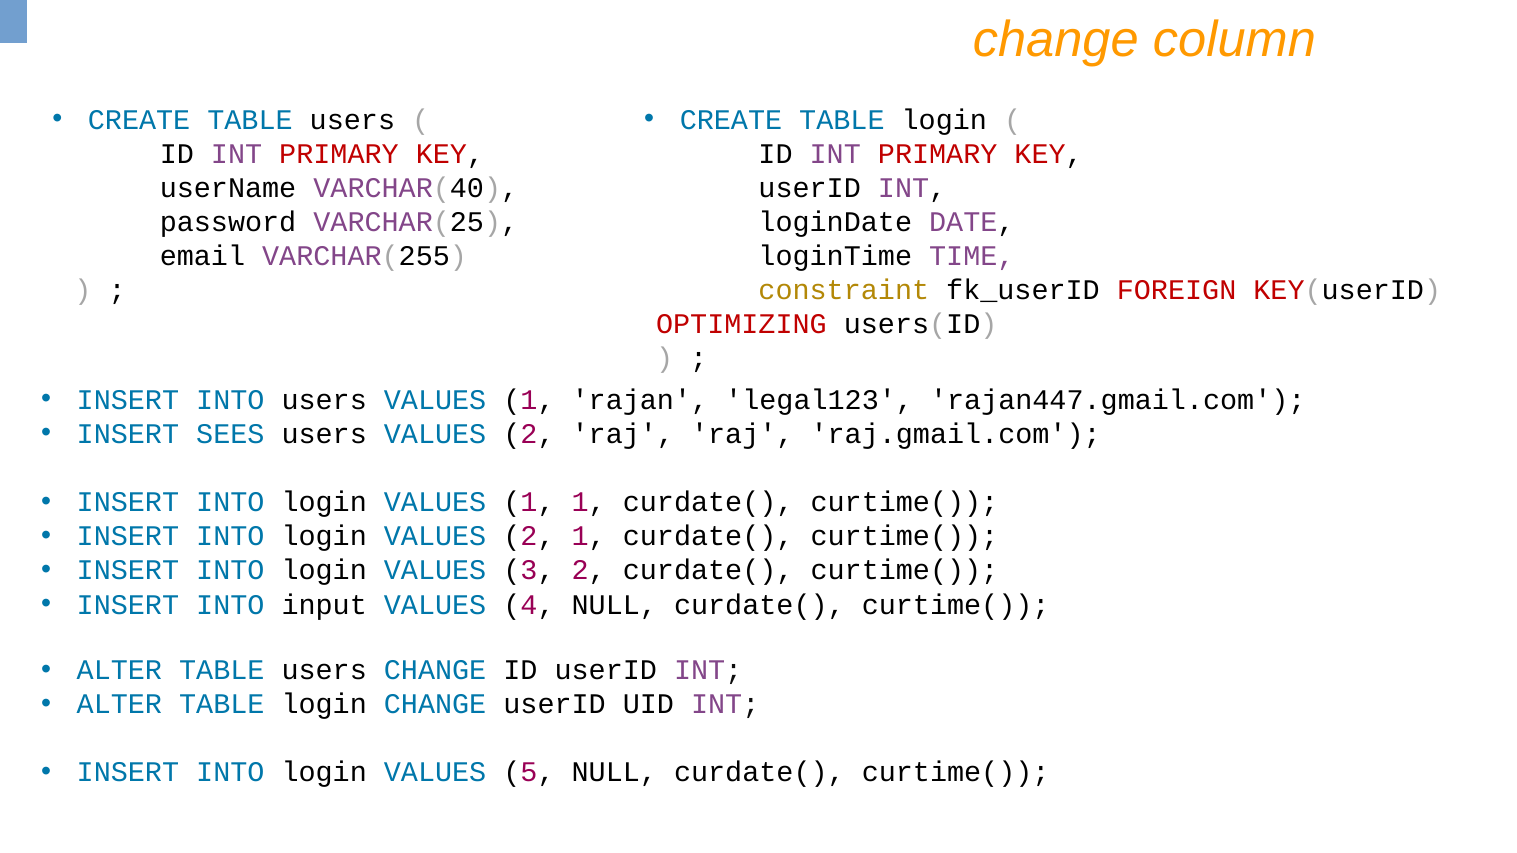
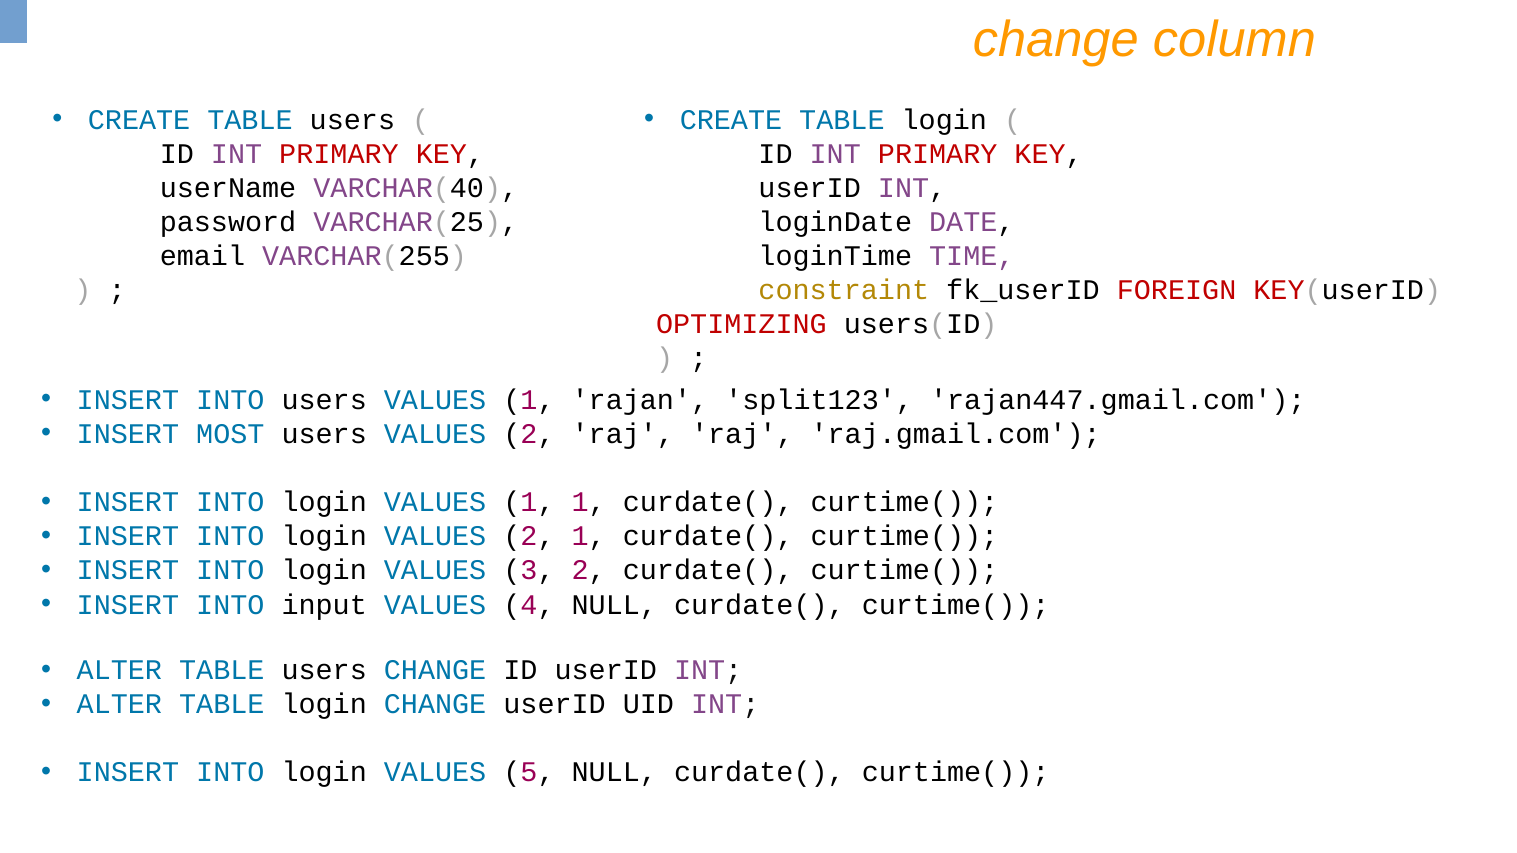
legal123: legal123 -> split123
SEES: SEES -> MOST
